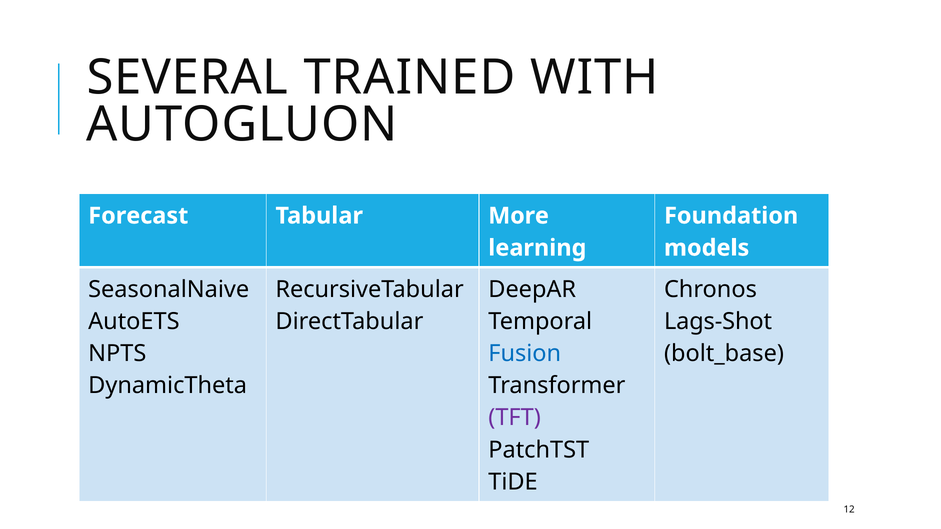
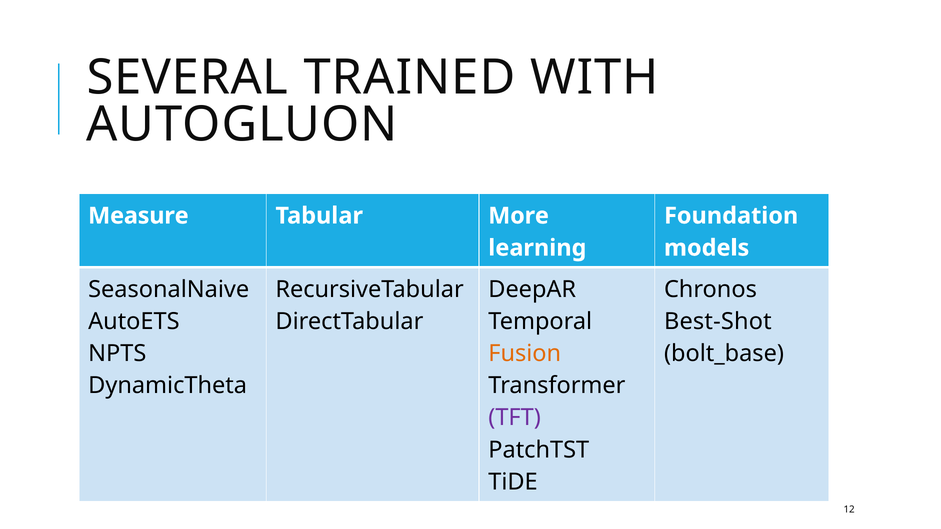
Forecast: Forecast -> Measure
Lags-Shot: Lags-Shot -> Best-Shot
Fusion colour: blue -> orange
